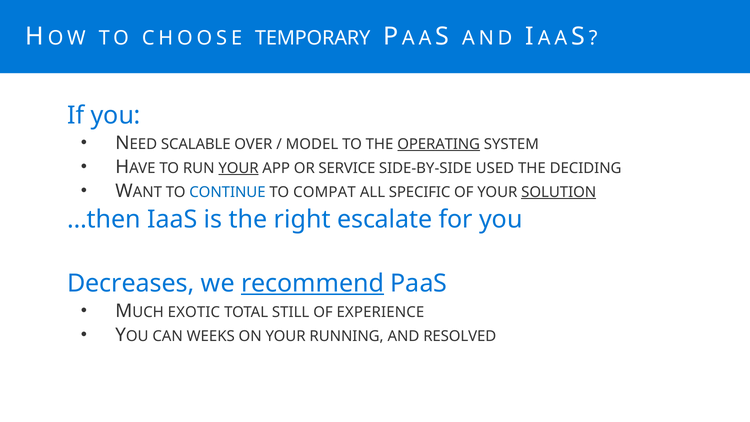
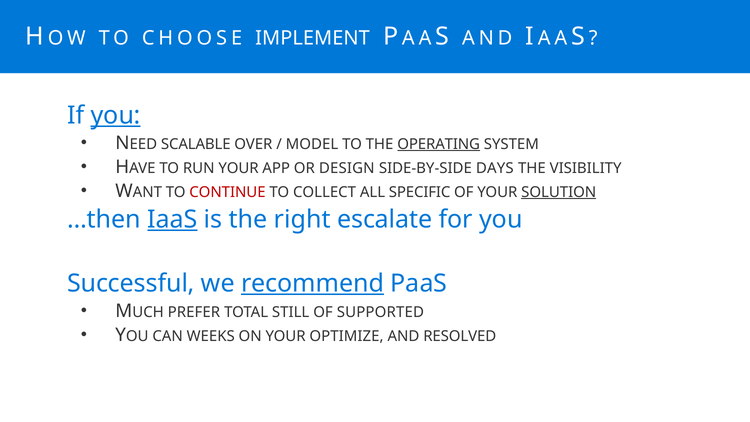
TEMPORARY: TEMPORARY -> IMPLEMENT
you at (116, 115) underline: none -> present
YOUR at (238, 168) underline: present -> none
SERVICE: SERVICE -> DESIGN
USED: USED -> DAYS
DECIDING: DECIDING -> VISIBILITY
CONTINUE colour: blue -> red
COMPAT: COMPAT -> COLLECT
IaaS underline: none -> present
Decreases: Decreases -> Successful
EXOTIC: EXOTIC -> PREFER
EXPERIENCE: EXPERIENCE -> SUPPORTED
RUNNING: RUNNING -> OPTIMIZE
